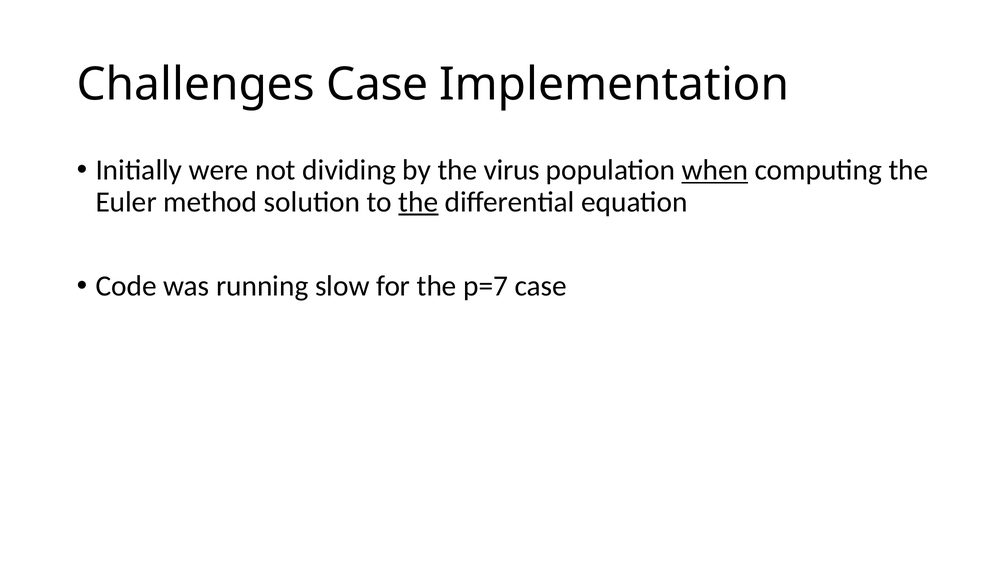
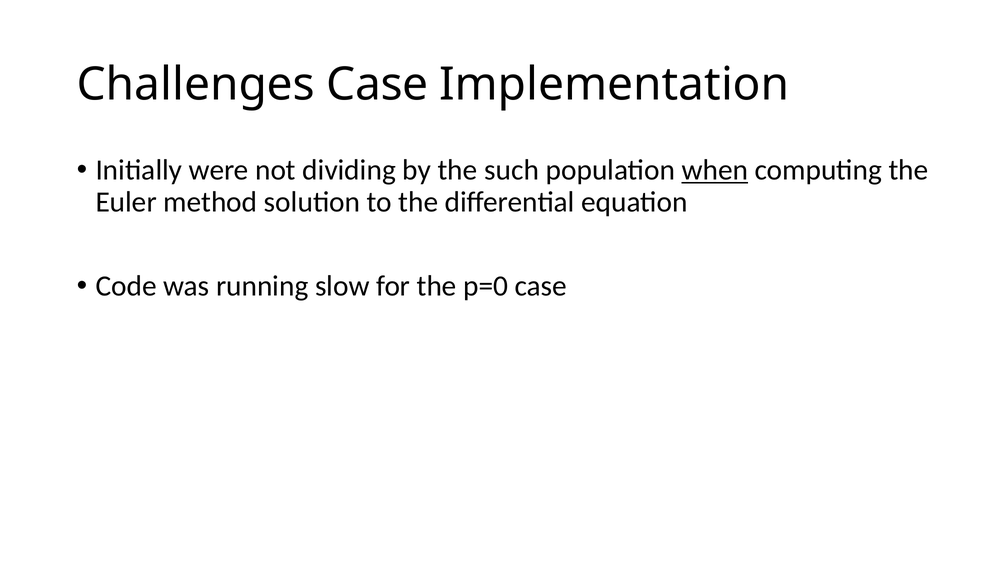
virus: virus -> such
the at (418, 202) underline: present -> none
p=7: p=7 -> p=0
